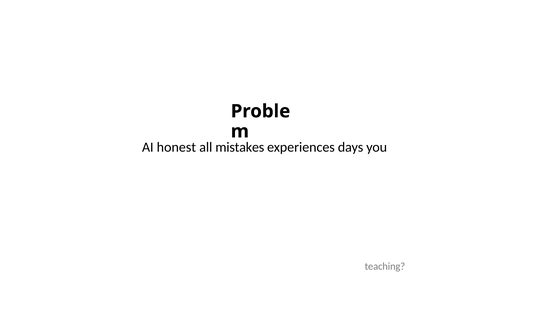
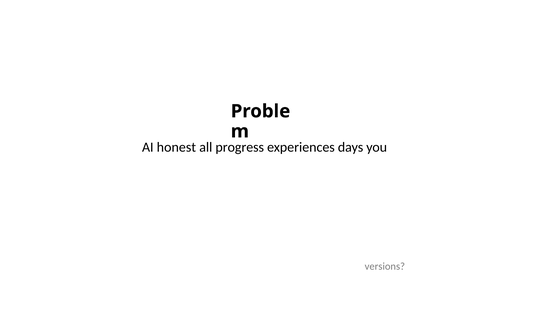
mistakes: mistakes -> progress
teaching: teaching -> versions
